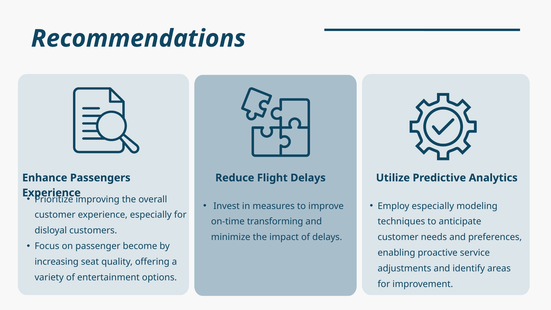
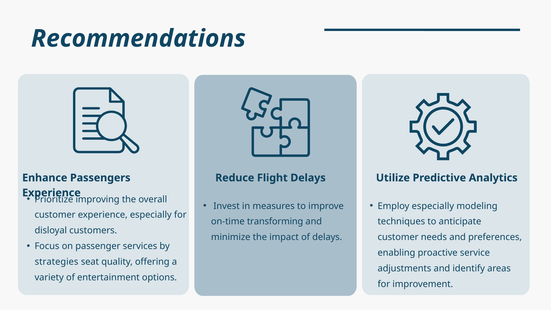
become: become -> services
increasing: increasing -> strategies
